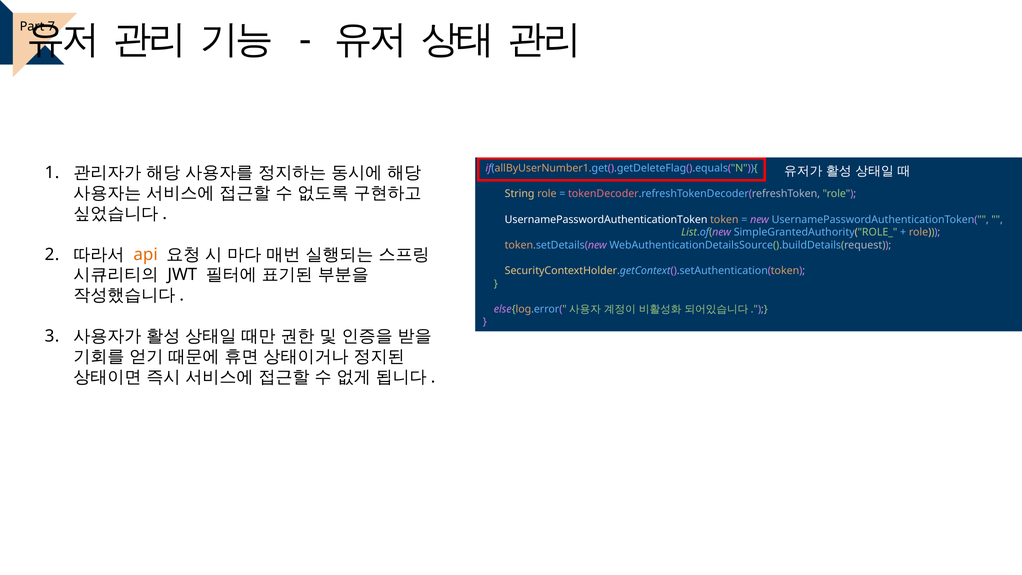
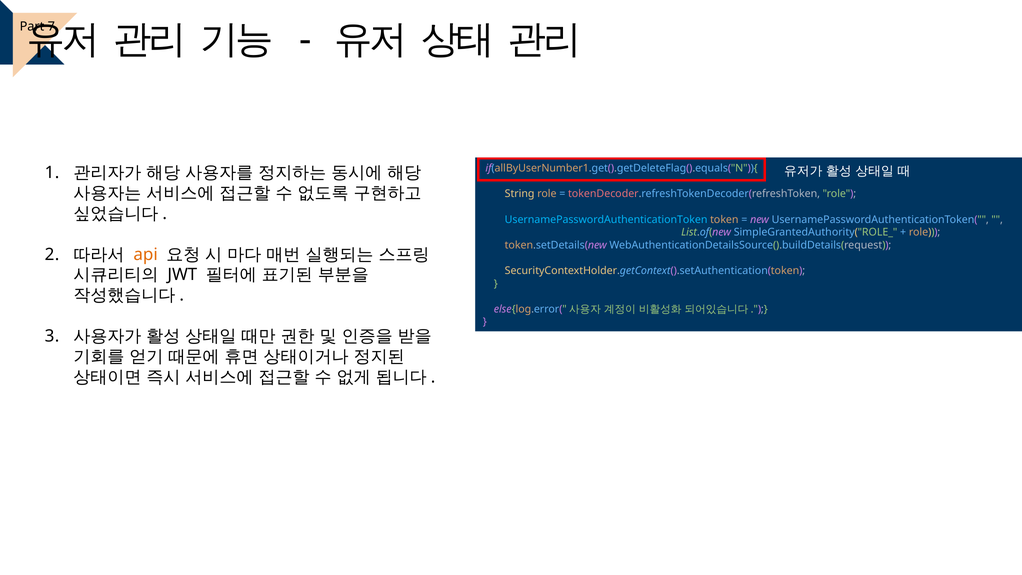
UsernamePasswordAuthenticationToken colour: white -> light blue
